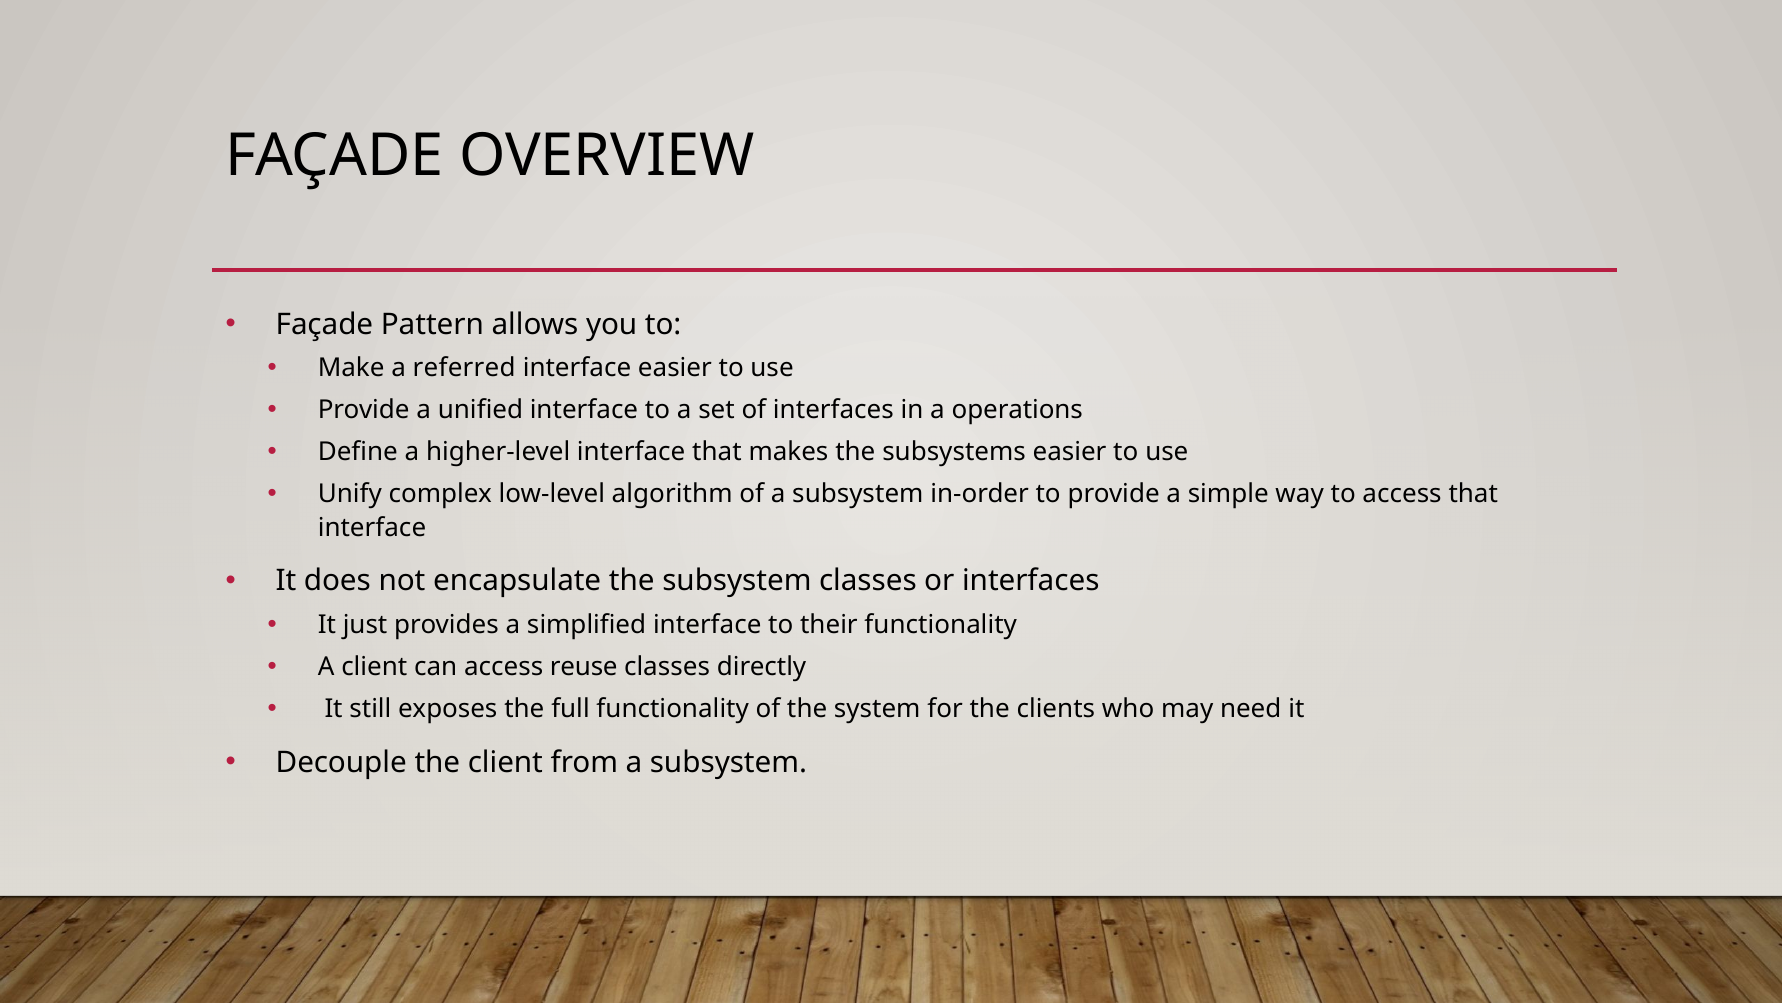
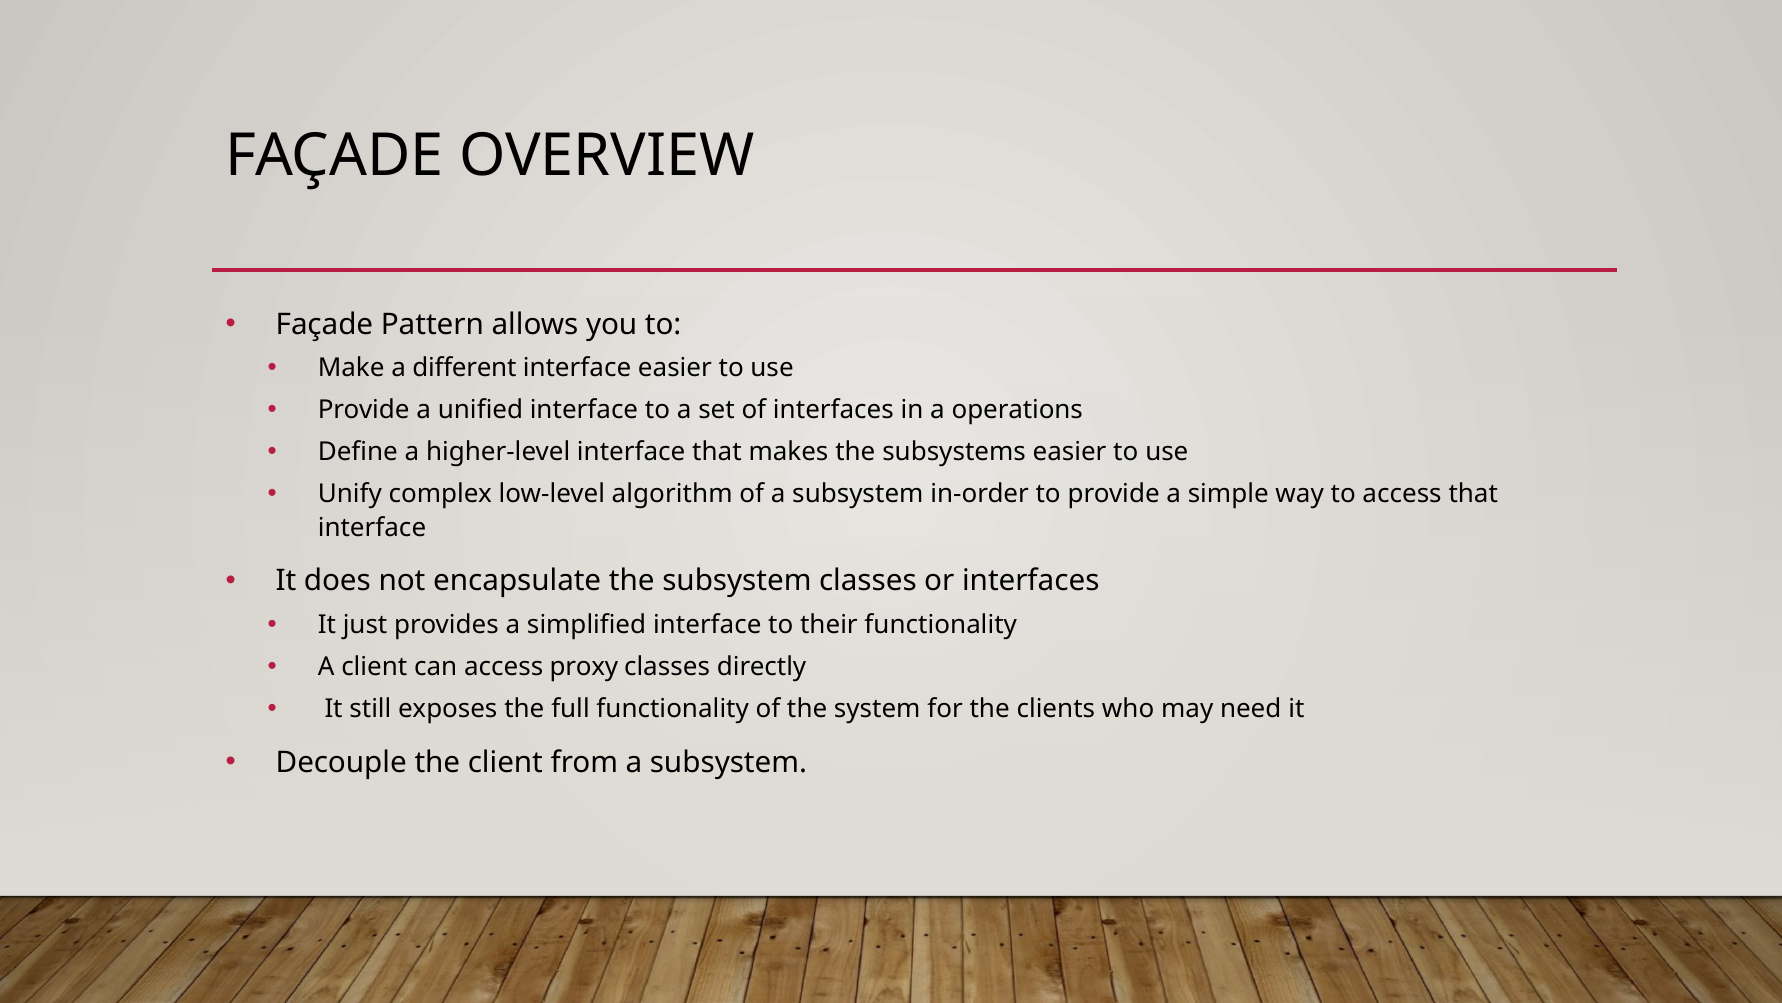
referred: referred -> different
reuse: reuse -> proxy
